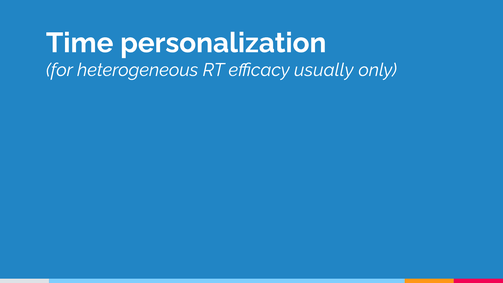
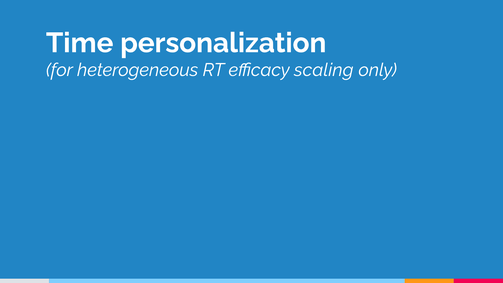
usually: usually -> scaling
